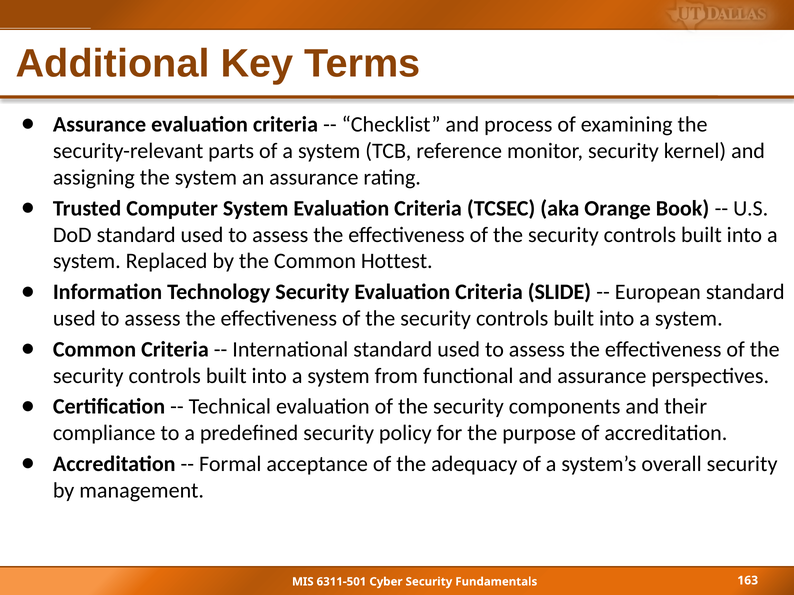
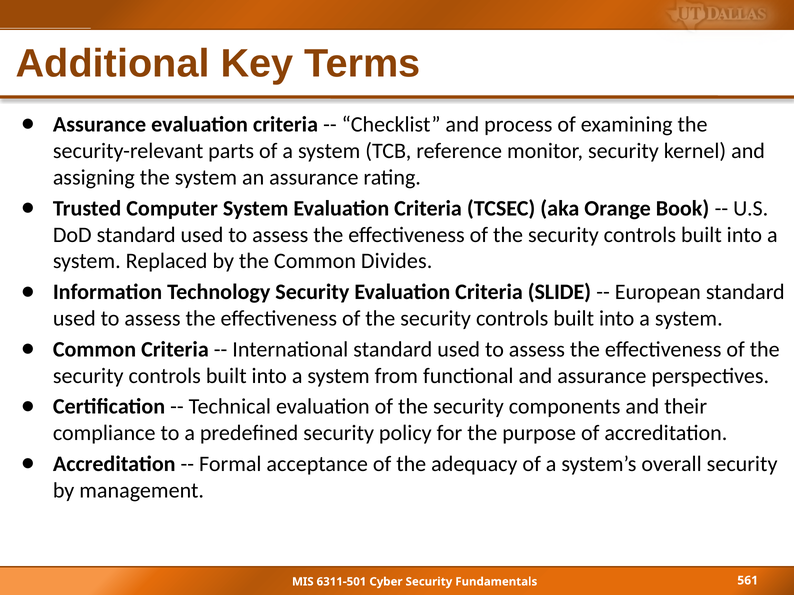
Hottest: Hottest -> Divides
163: 163 -> 561
